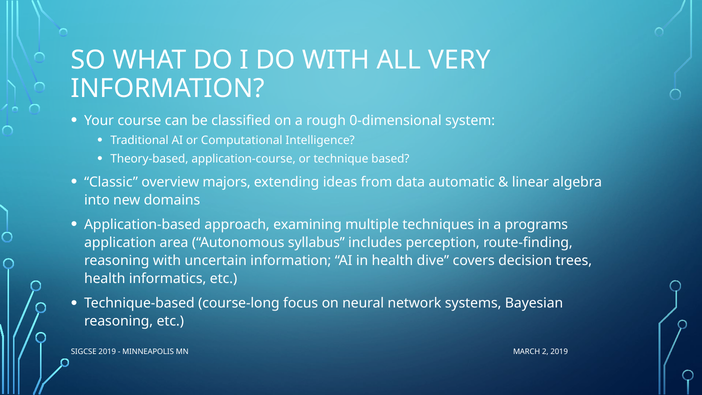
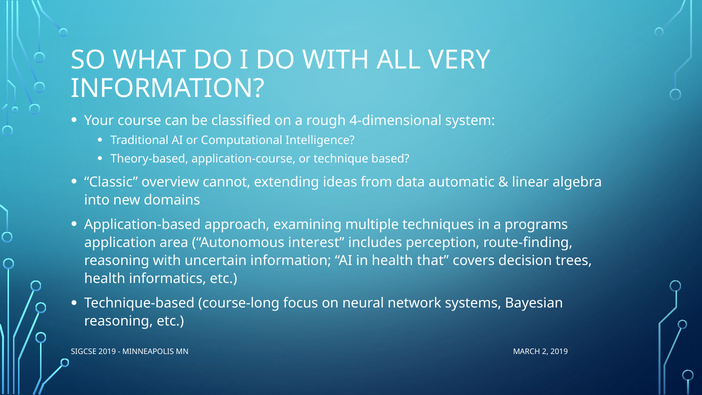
0-dimensional: 0-dimensional -> 4-dimensional
majors: majors -> cannot
syllabus: syllabus -> interest
dive: dive -> that
